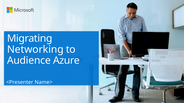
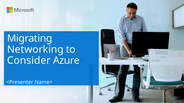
Audience: Audience -> Consider
